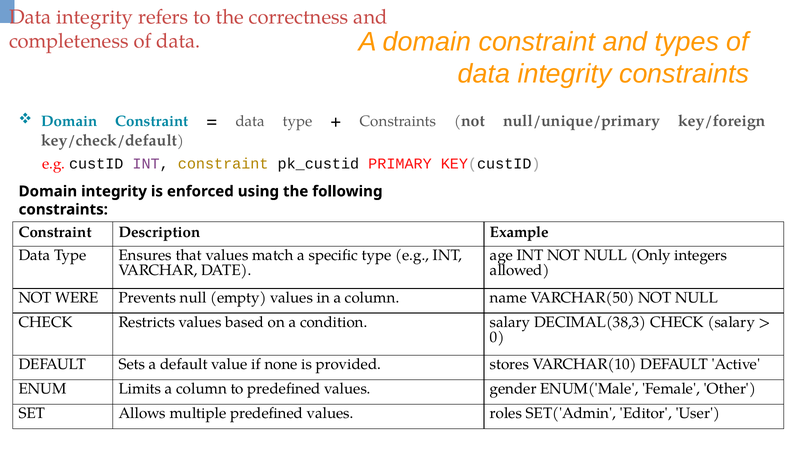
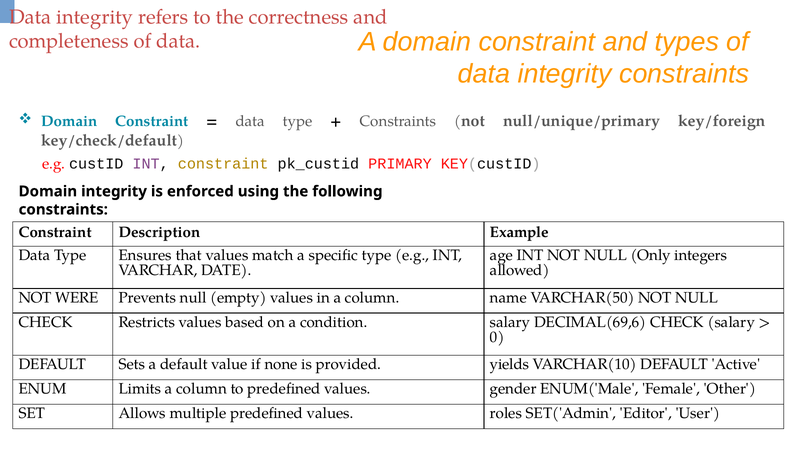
DECIMAL(38,3: DECIMAL(38,3 -> DECIMAL(69,6
stores: stores -> yields
